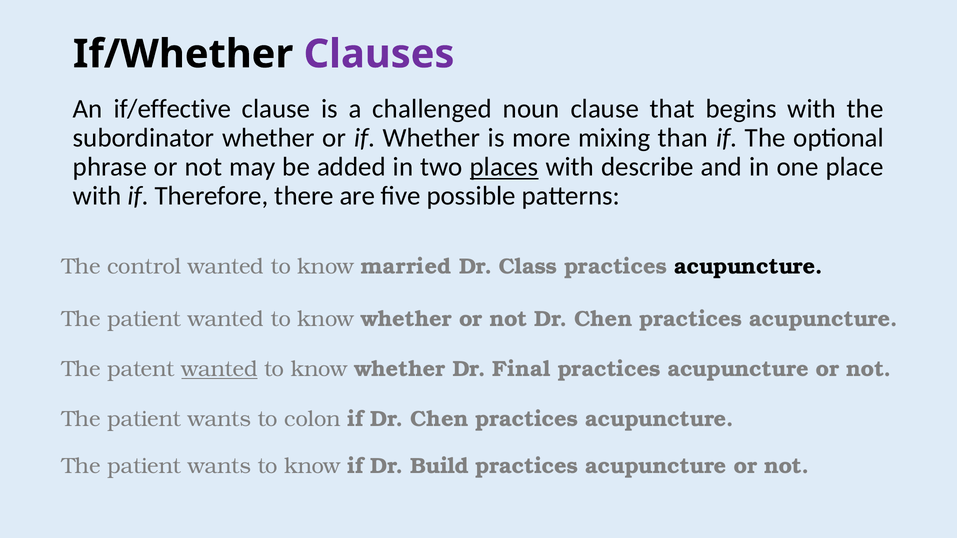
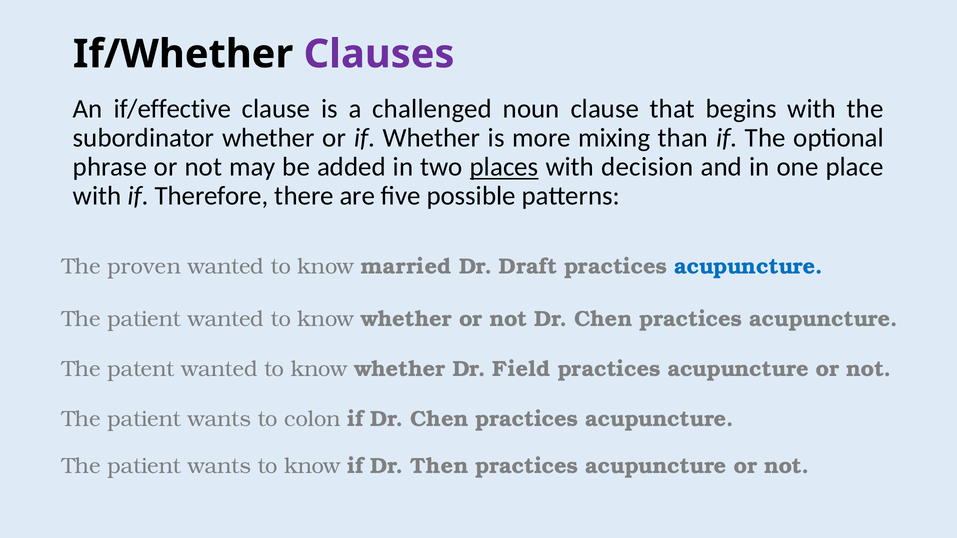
describe: describe -> decision
control: control -> proven
Class: Class -> Draft
acupuncture at (748, 266) colour: black -> blue
wanted at (220, 369) underline: present -> none
Final: Final -> Field
Build: Build -> Then
